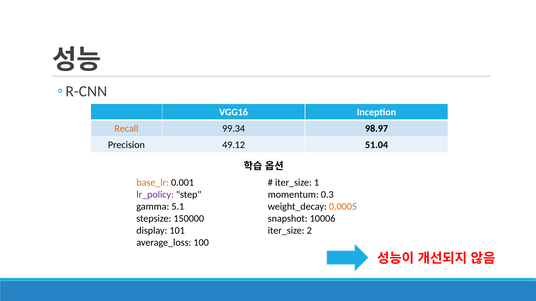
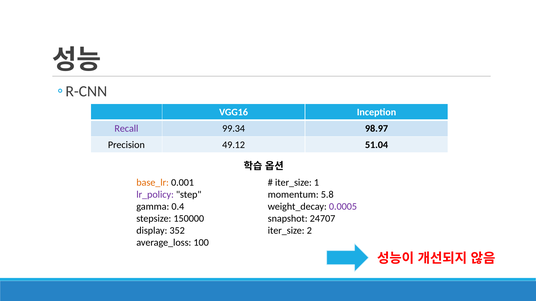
Recall colour: orange -> purple
0.3: 0.3 -> 5.8
5.1: 5.1 -> 0.4
0.0005 colour: orange -> purple
10006: 10006 -> 24707
101: 101 -> 352
